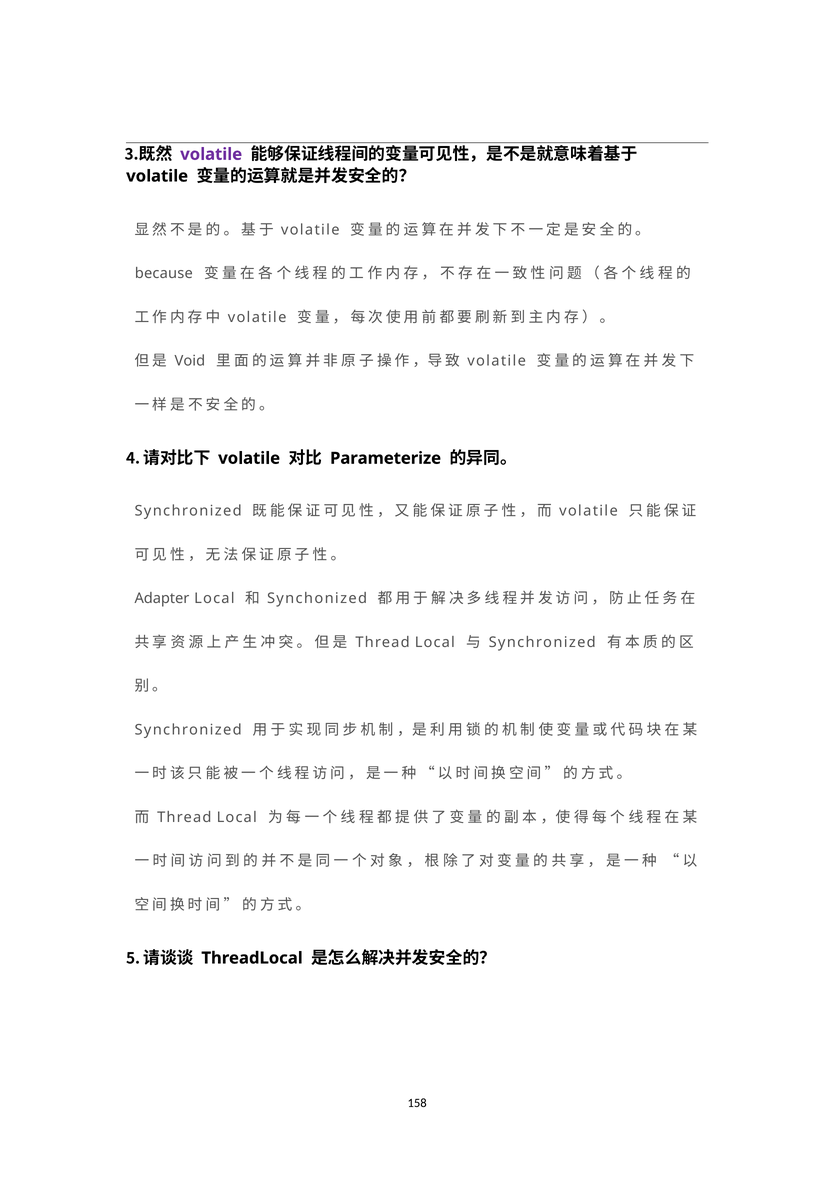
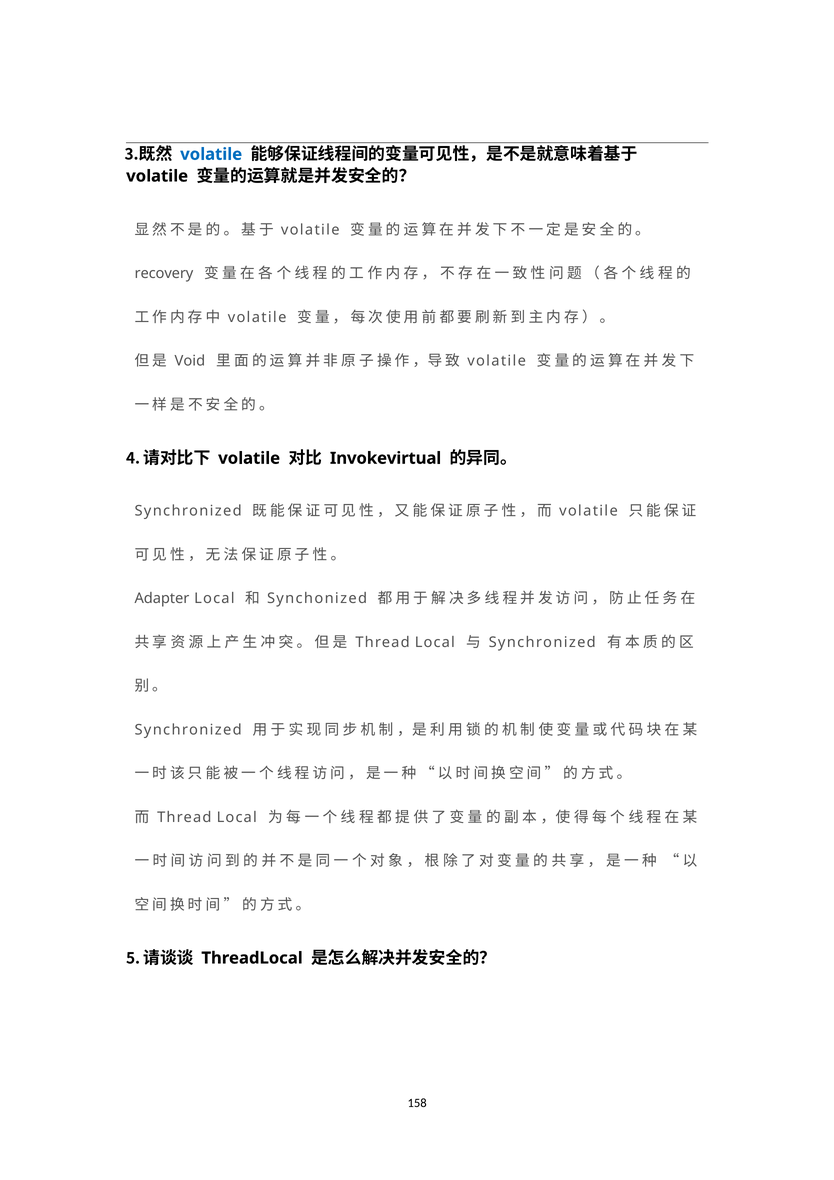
volatile at (211, 154) colour: purple -> blue
because: because -> recovery
Parameterize: Parameterize -> Invokevirtual
